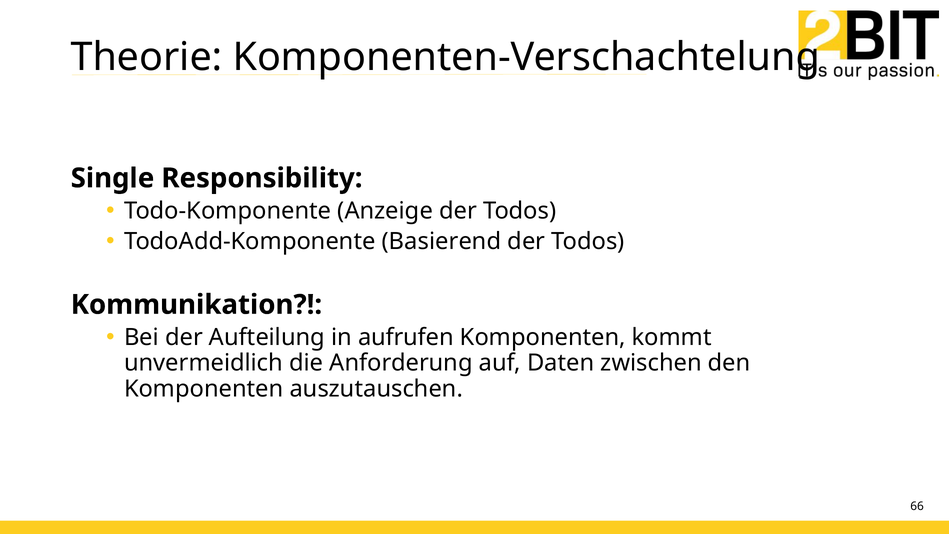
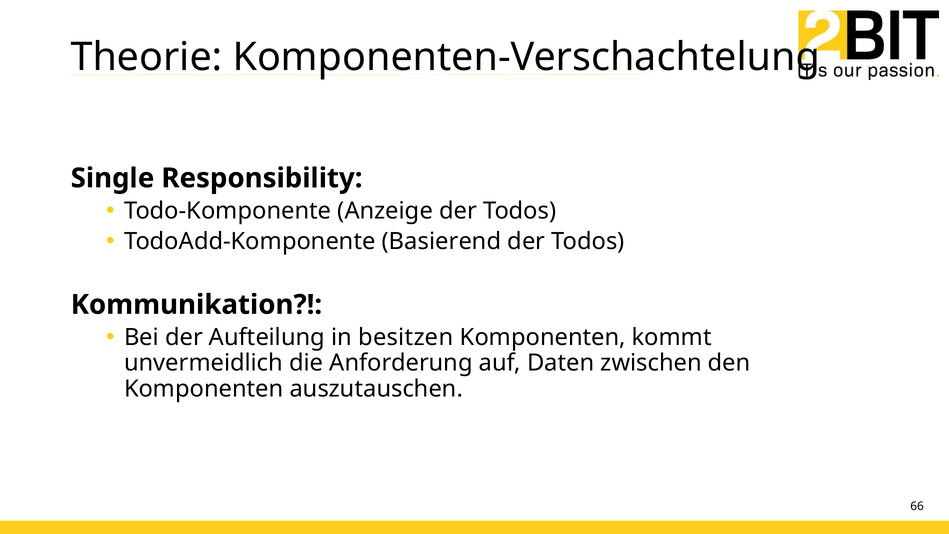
aufrufen: aufrufen -> besitzen
